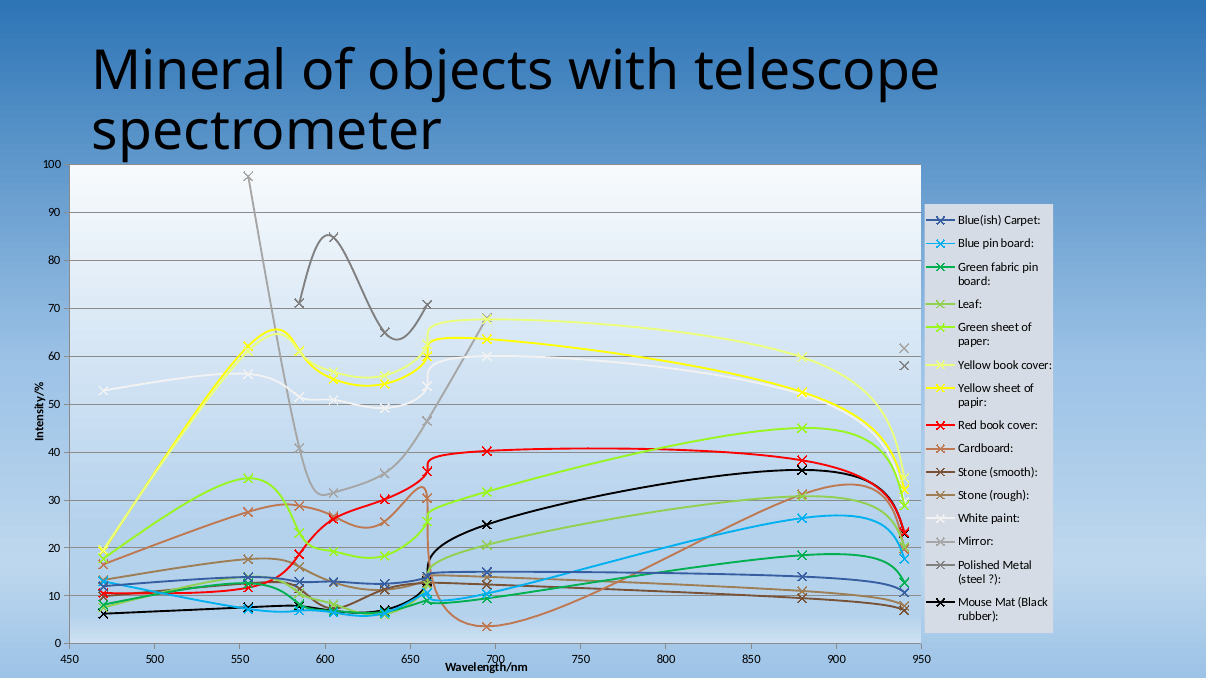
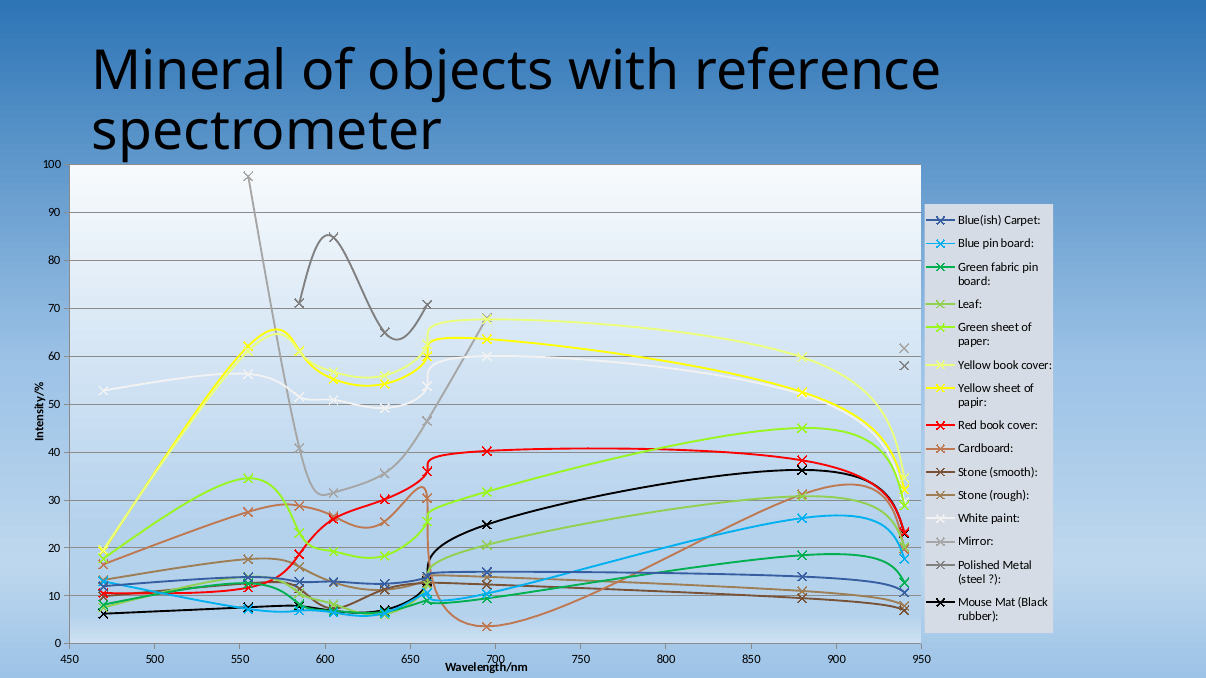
telescope: telescope -> reference
